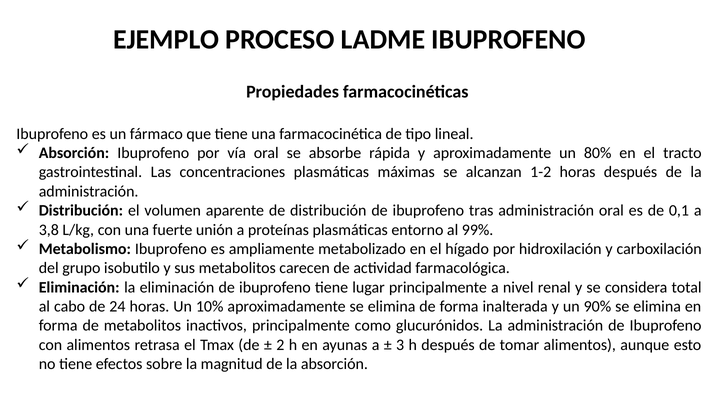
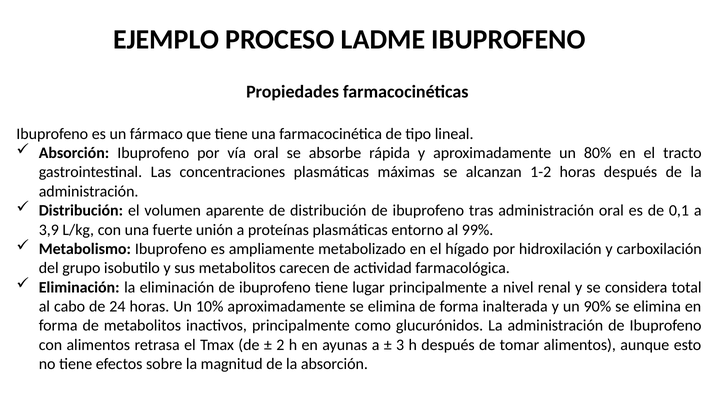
3,8: 3,8 -> 3,9
